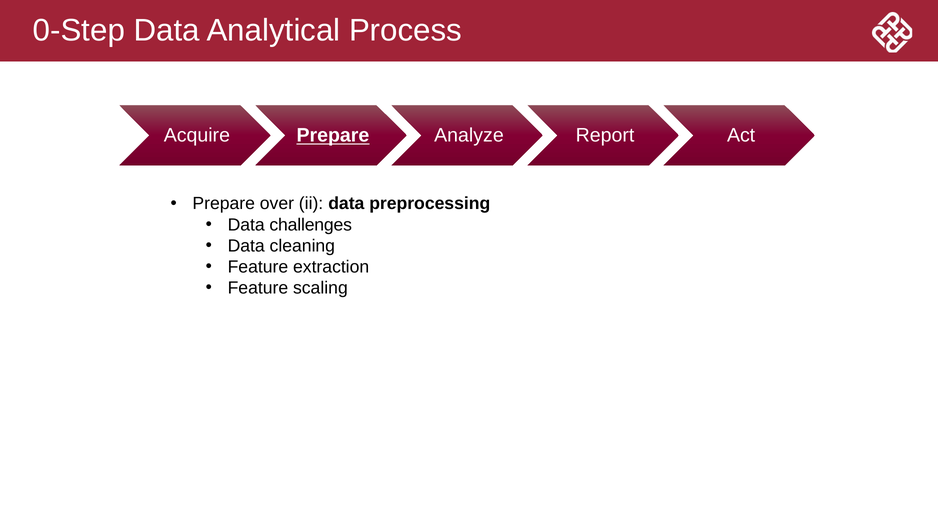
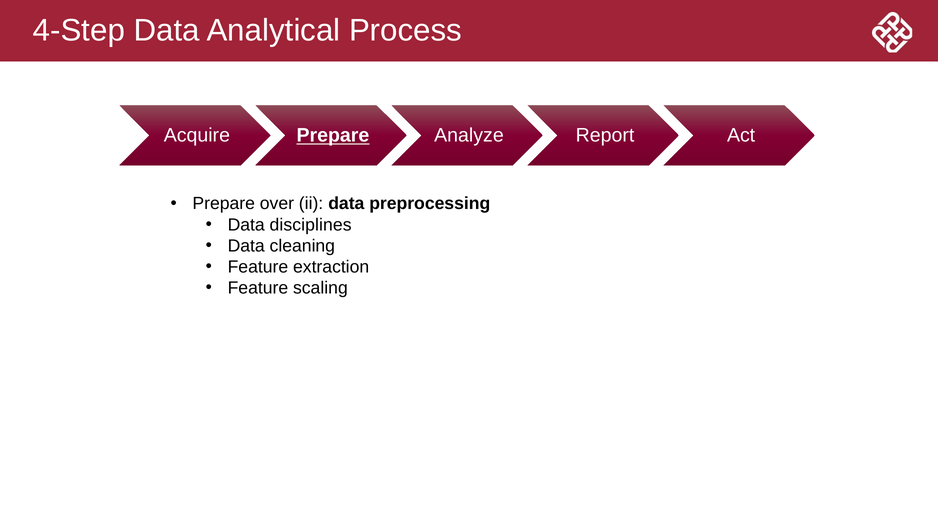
0-Step: 0-Step -> 4-Step
challenges: challenges -> disciplines
